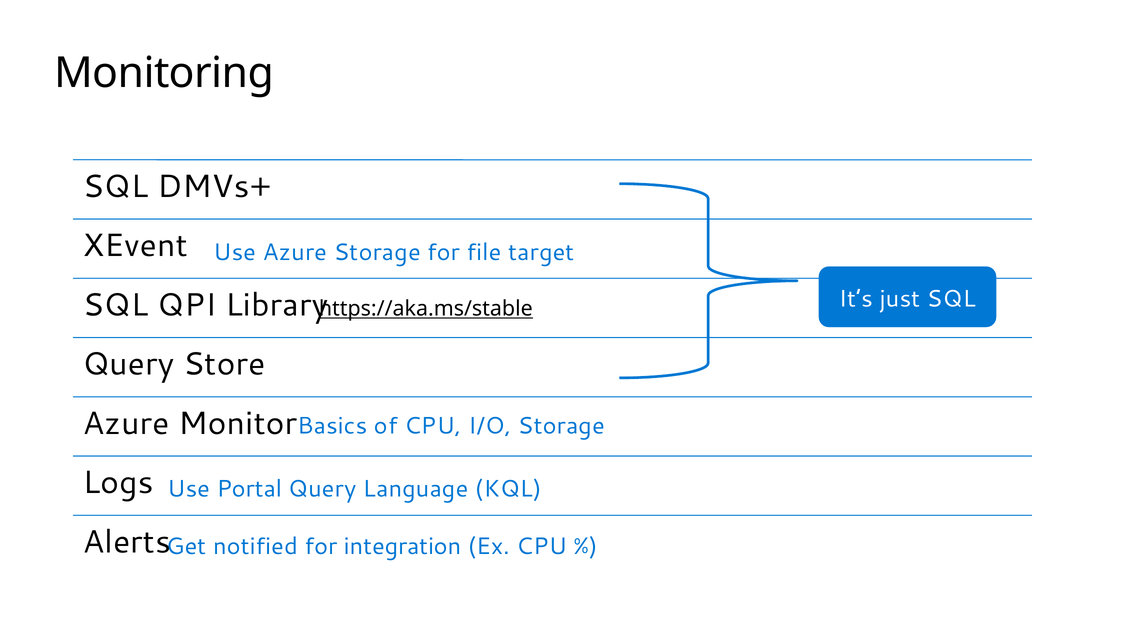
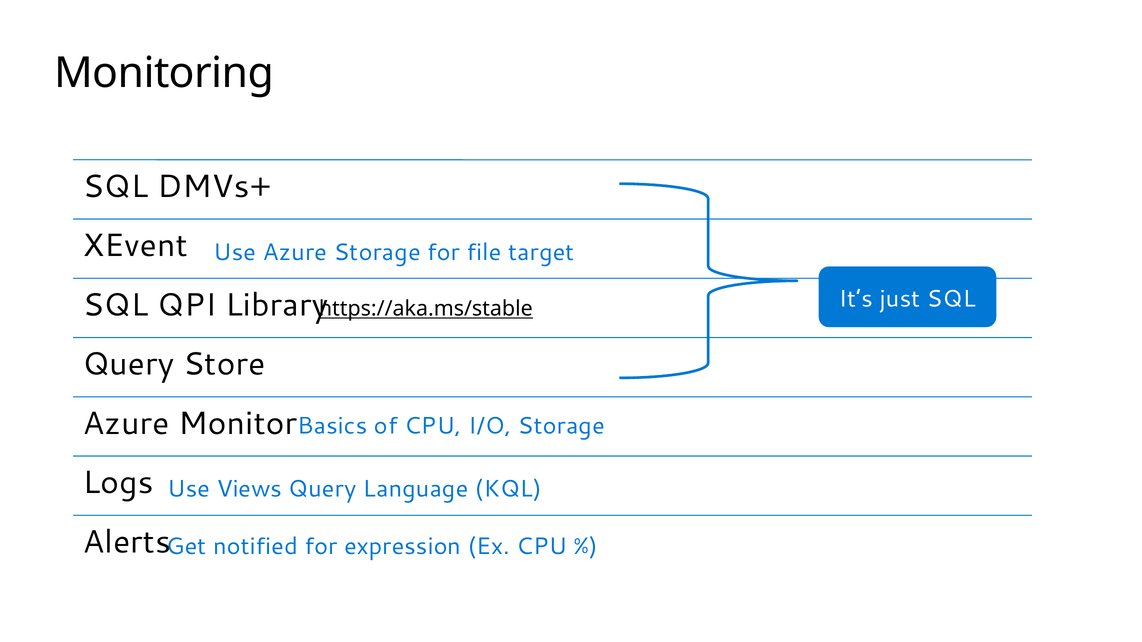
Portal: Portal -> Views
integration: integration -> expression
